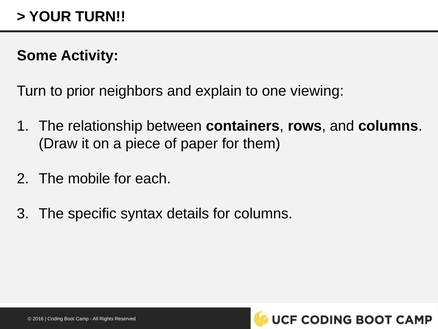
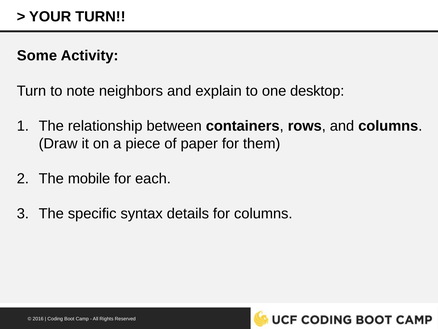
prior: prior -> note
viewing: viewing -> desktop
